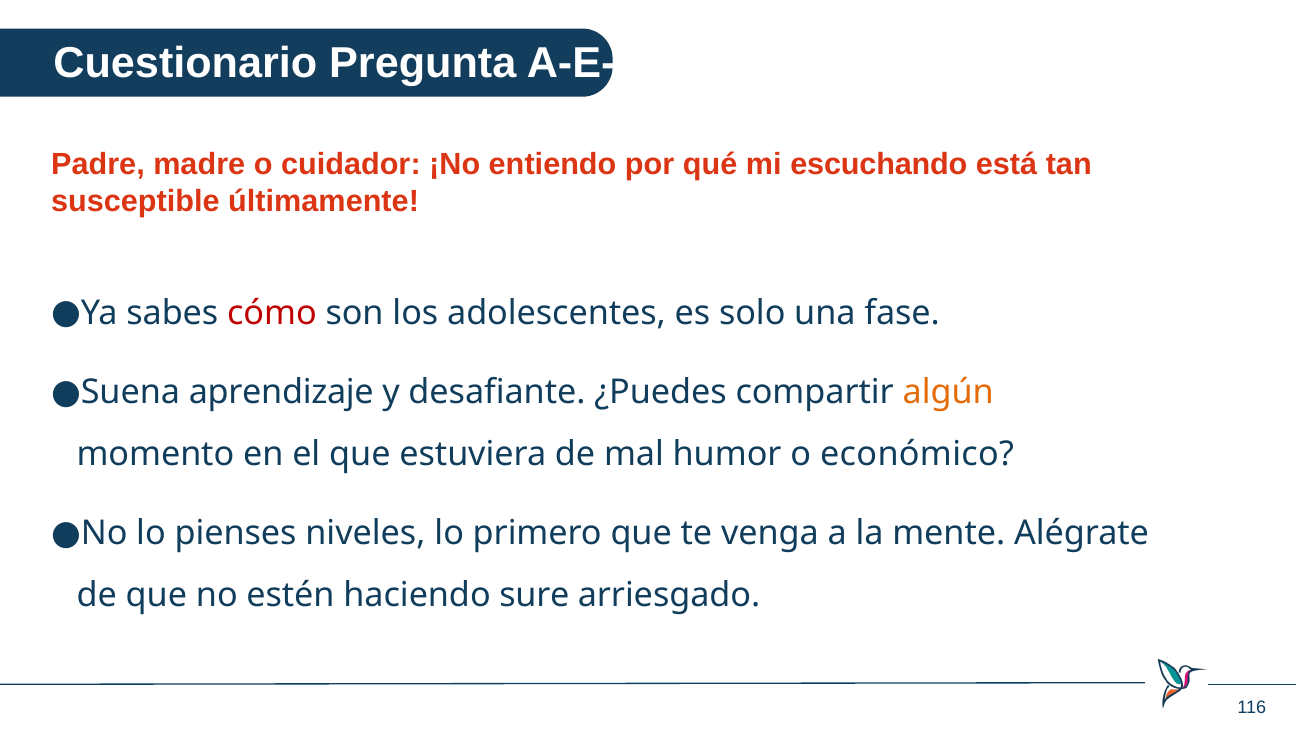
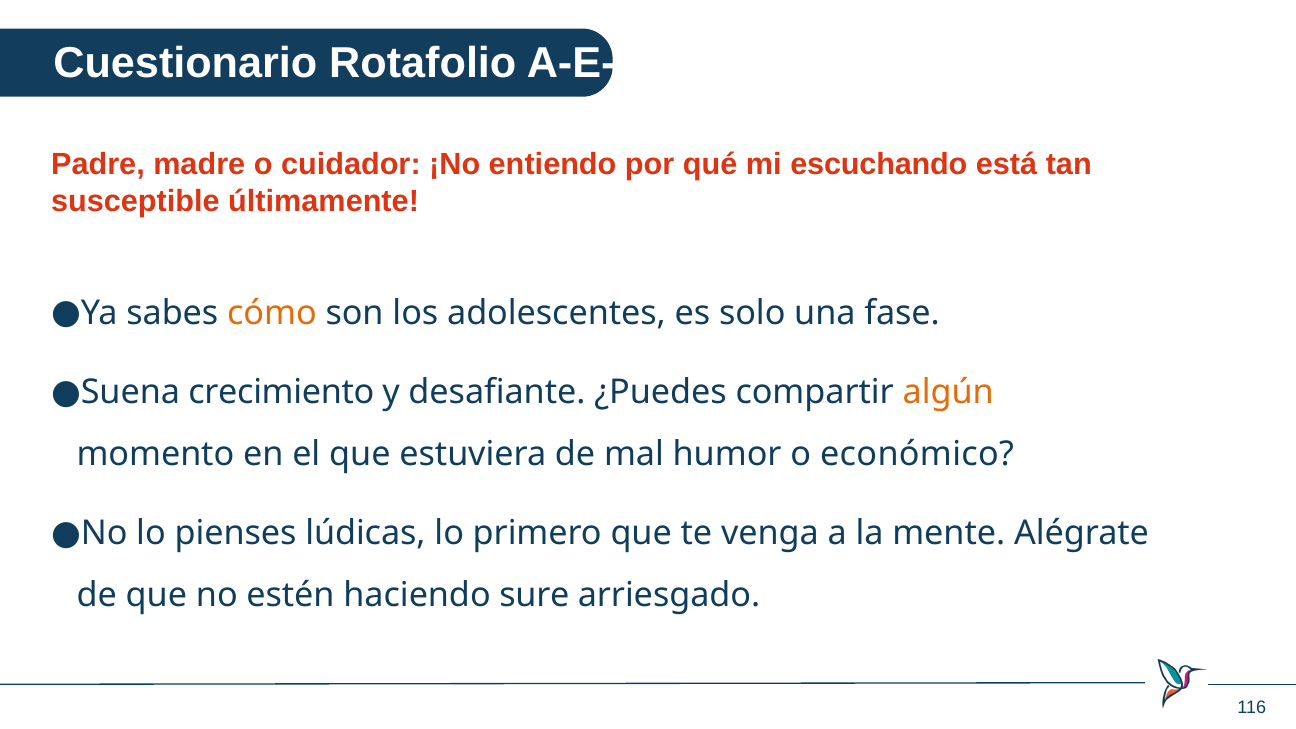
Pregunta: Pregunta -> Rotafolio
cómo colour: red -> orange
aprendizaje: aprendizaje -> crecimiento
niveles: niveles -> lúdicas
